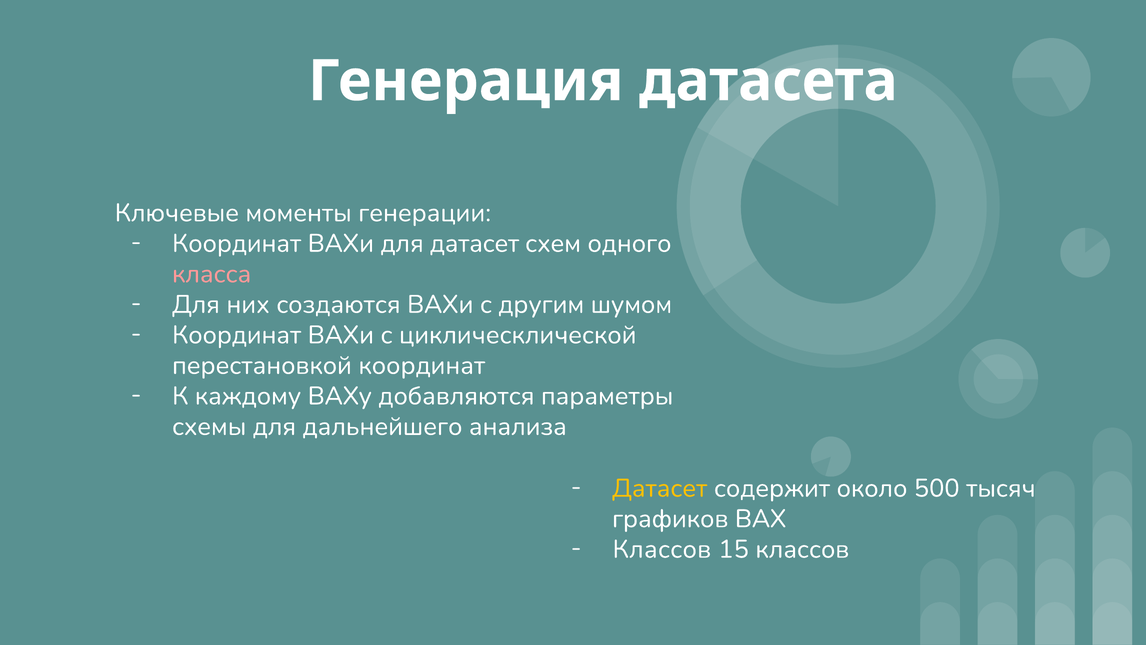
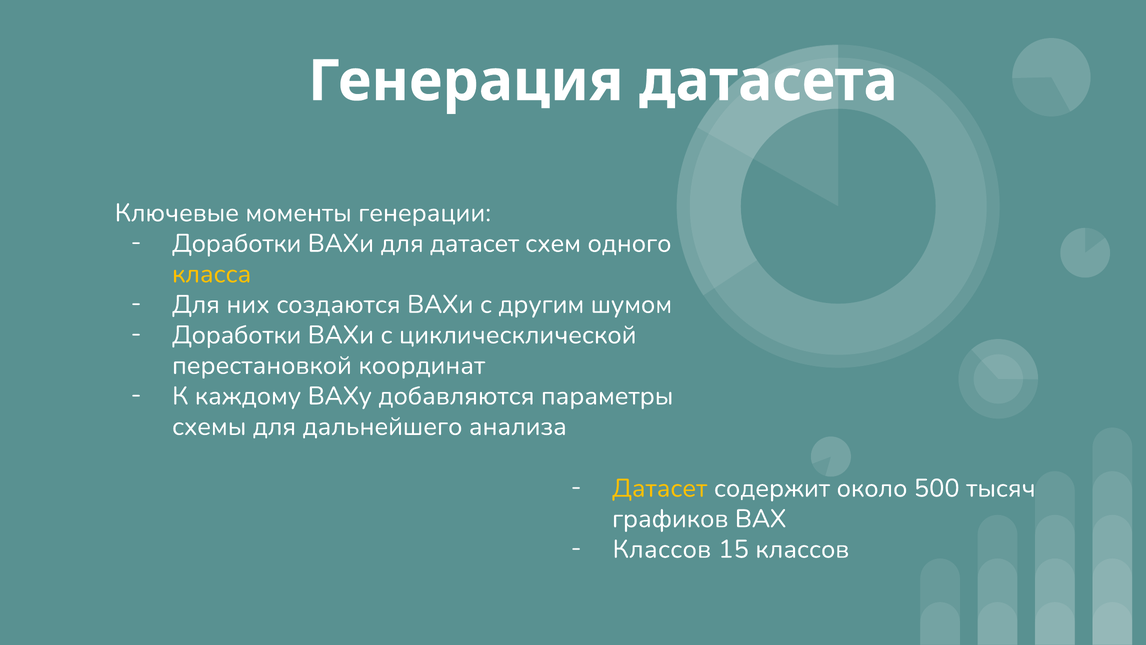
Координат at (237, 243): Координат -> Доработки
класса colour: pink -> yellow
Координат at (237, 335): Координат -> Доработки
